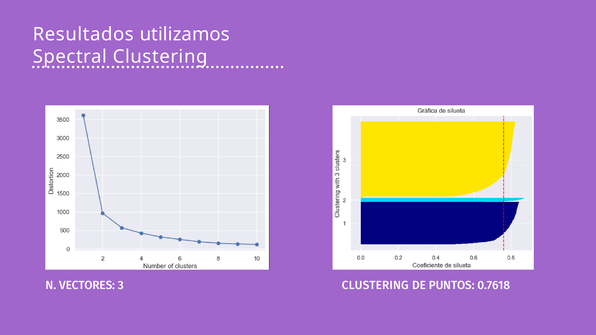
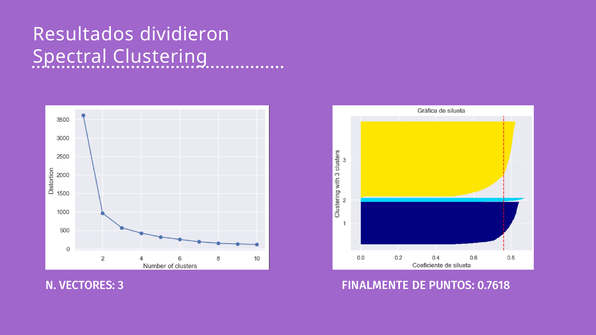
utilizamos: utilizamos -> dividieron
CLUSTERING at (375, 285): CLUSTERING -> FINALMENTE
